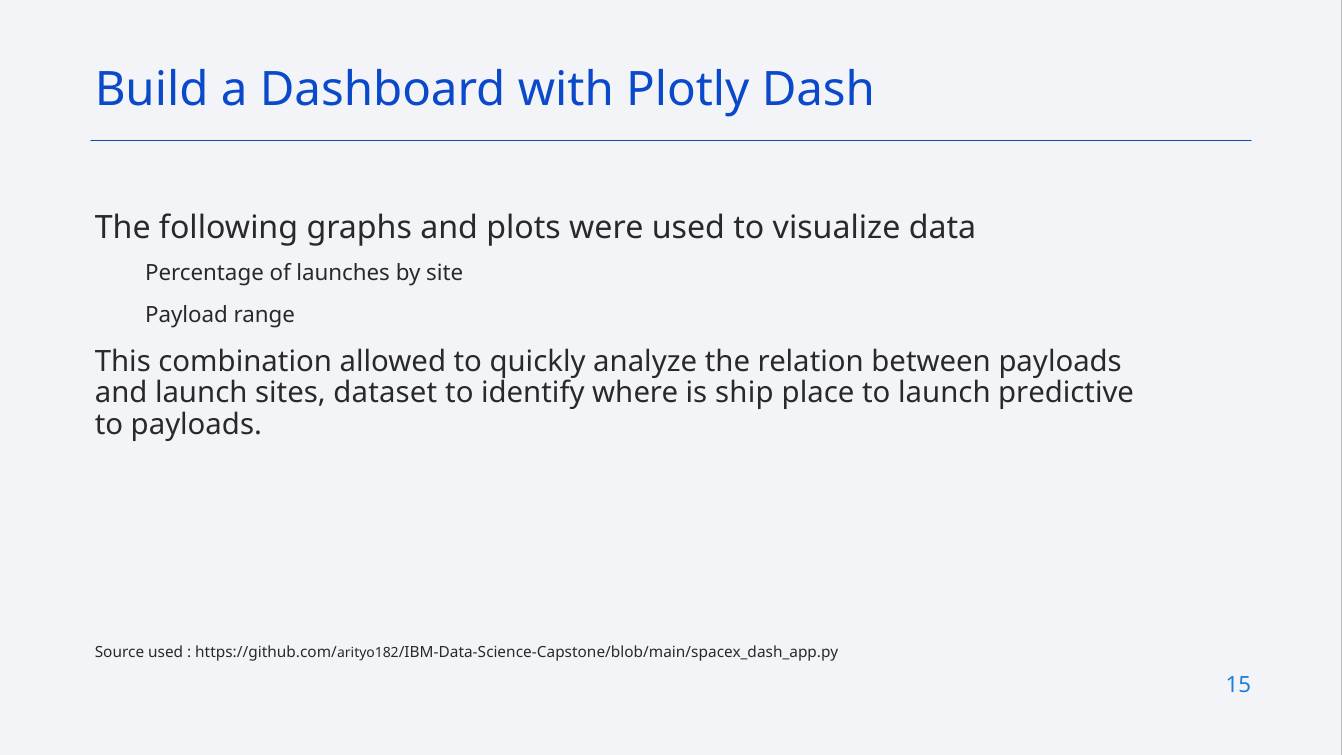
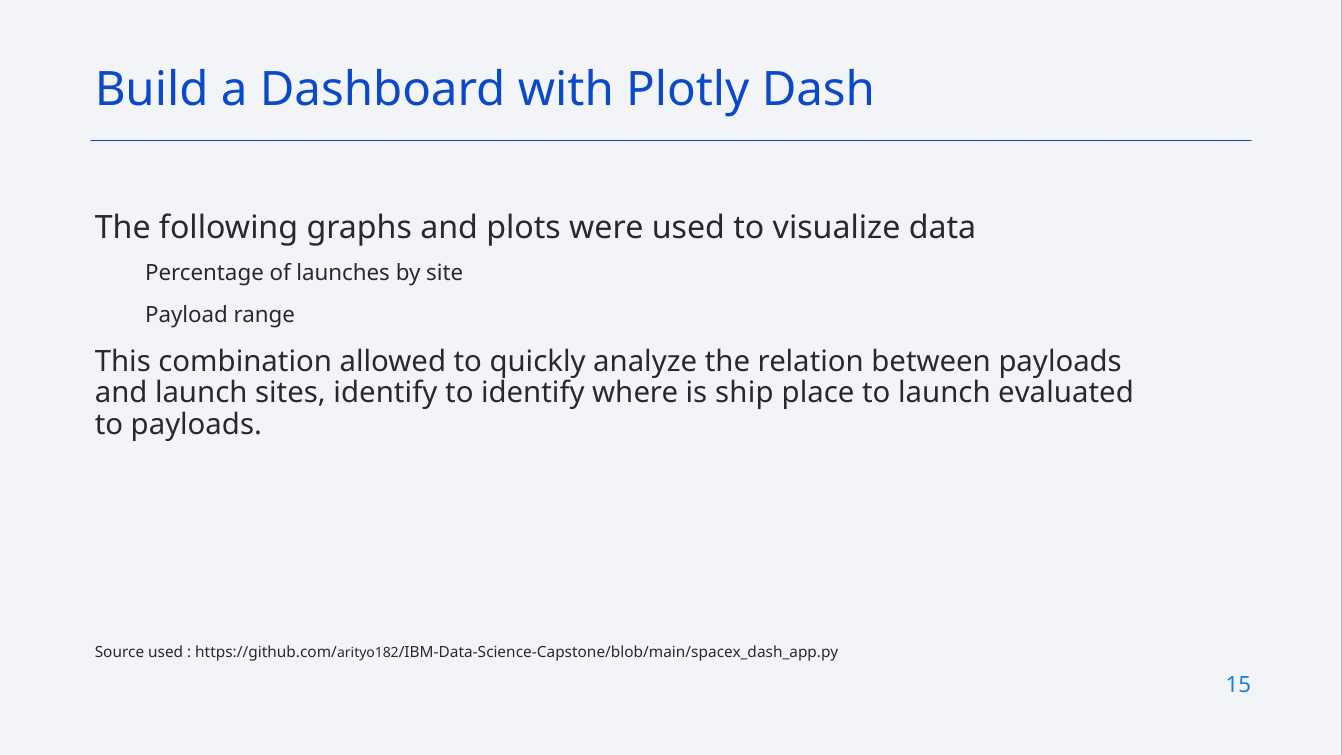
sites dataset: dataset -> identify
predictive: predictive -> evaluated
